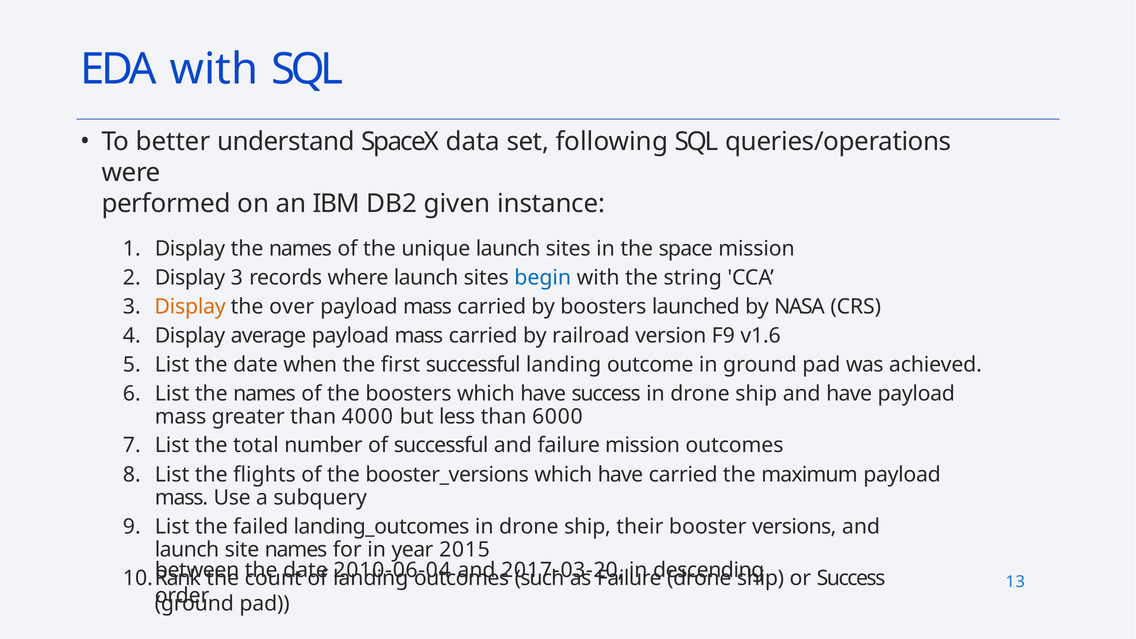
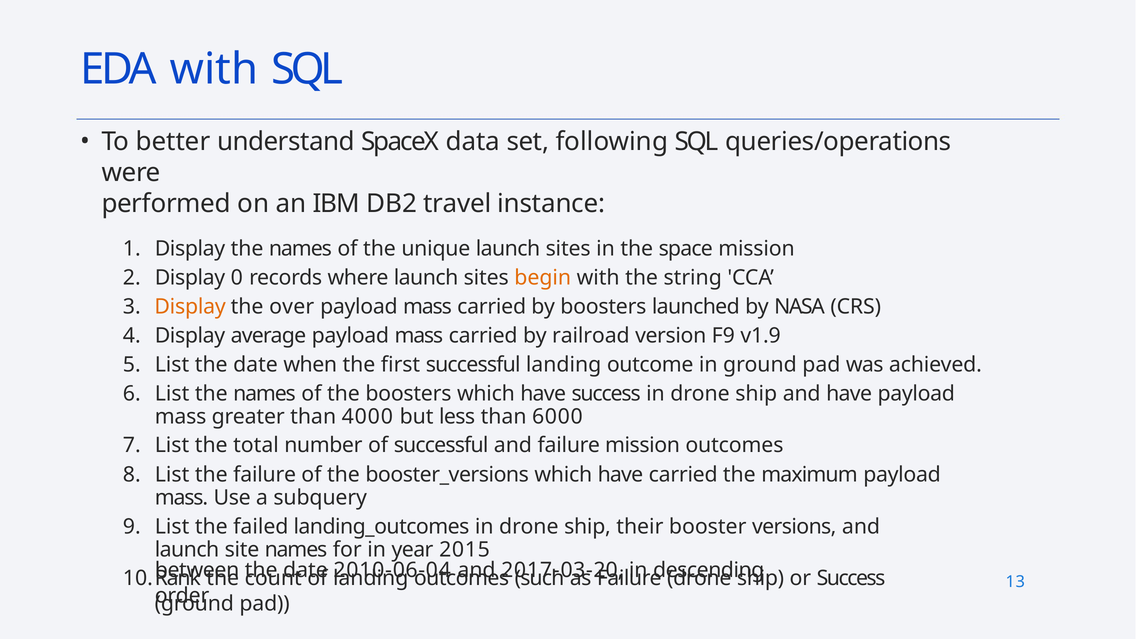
given: given -> travel
Display 3: 3 -> 0
begin colour: blue -> orange
v1.6: v1.6 -> v1.9
the flights: flights -> failure
